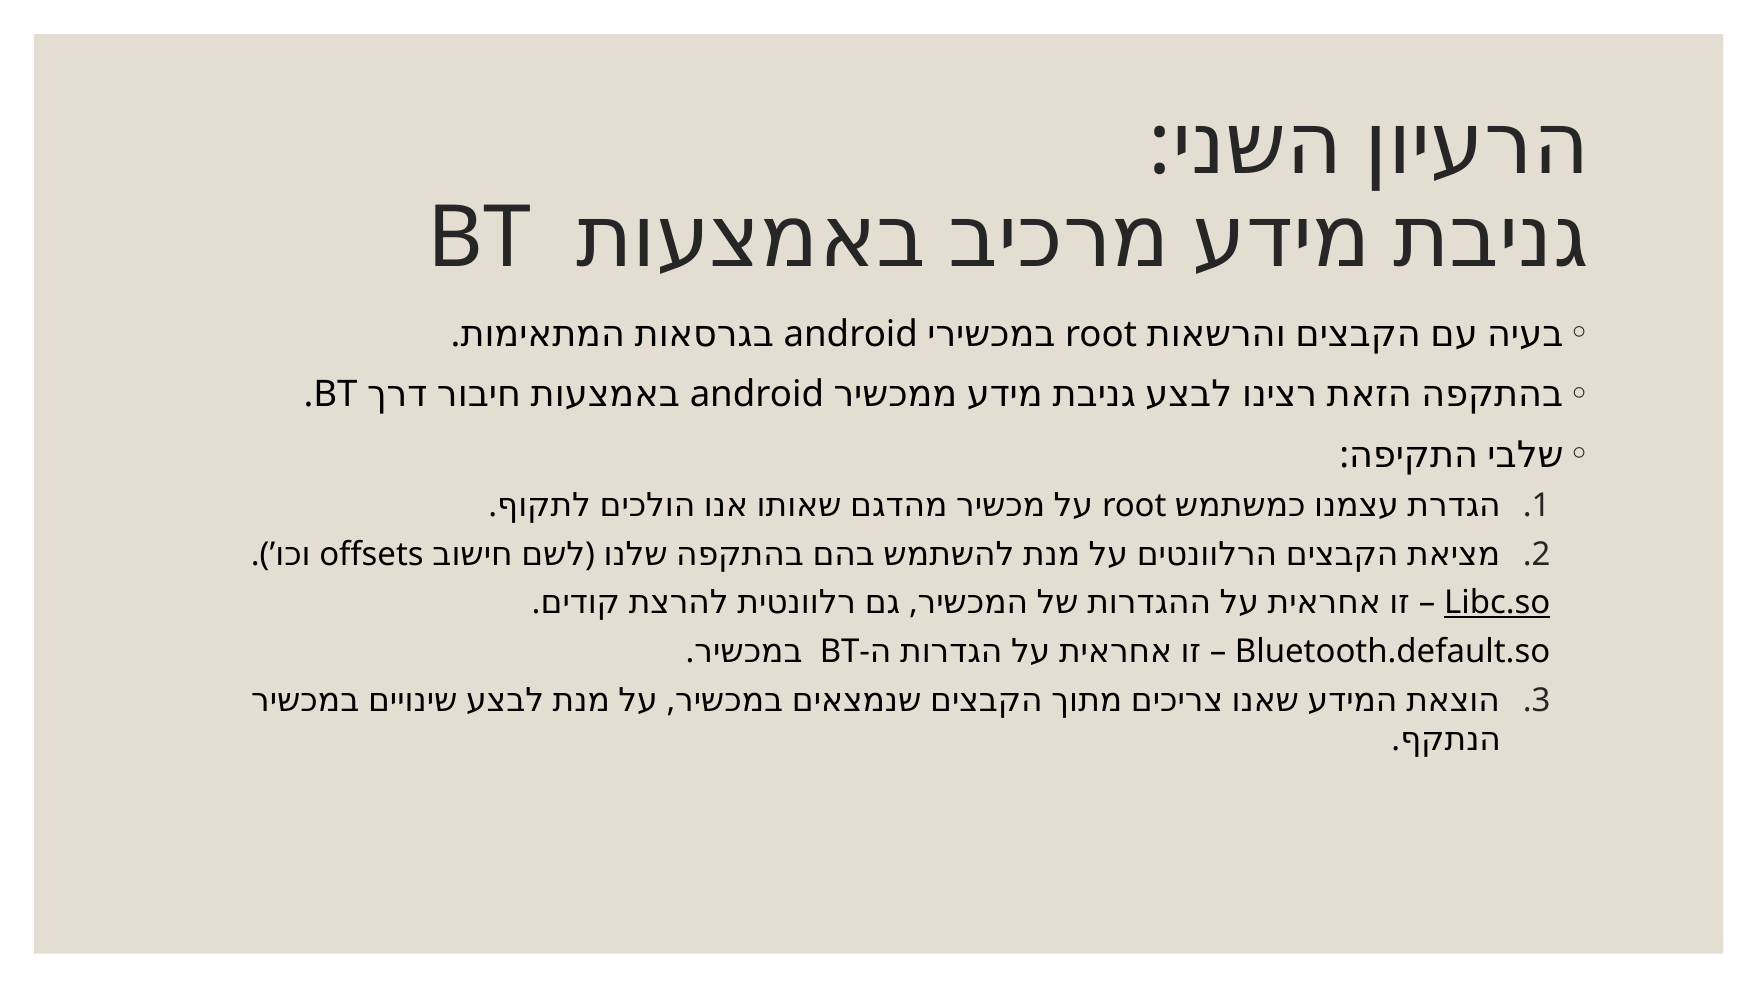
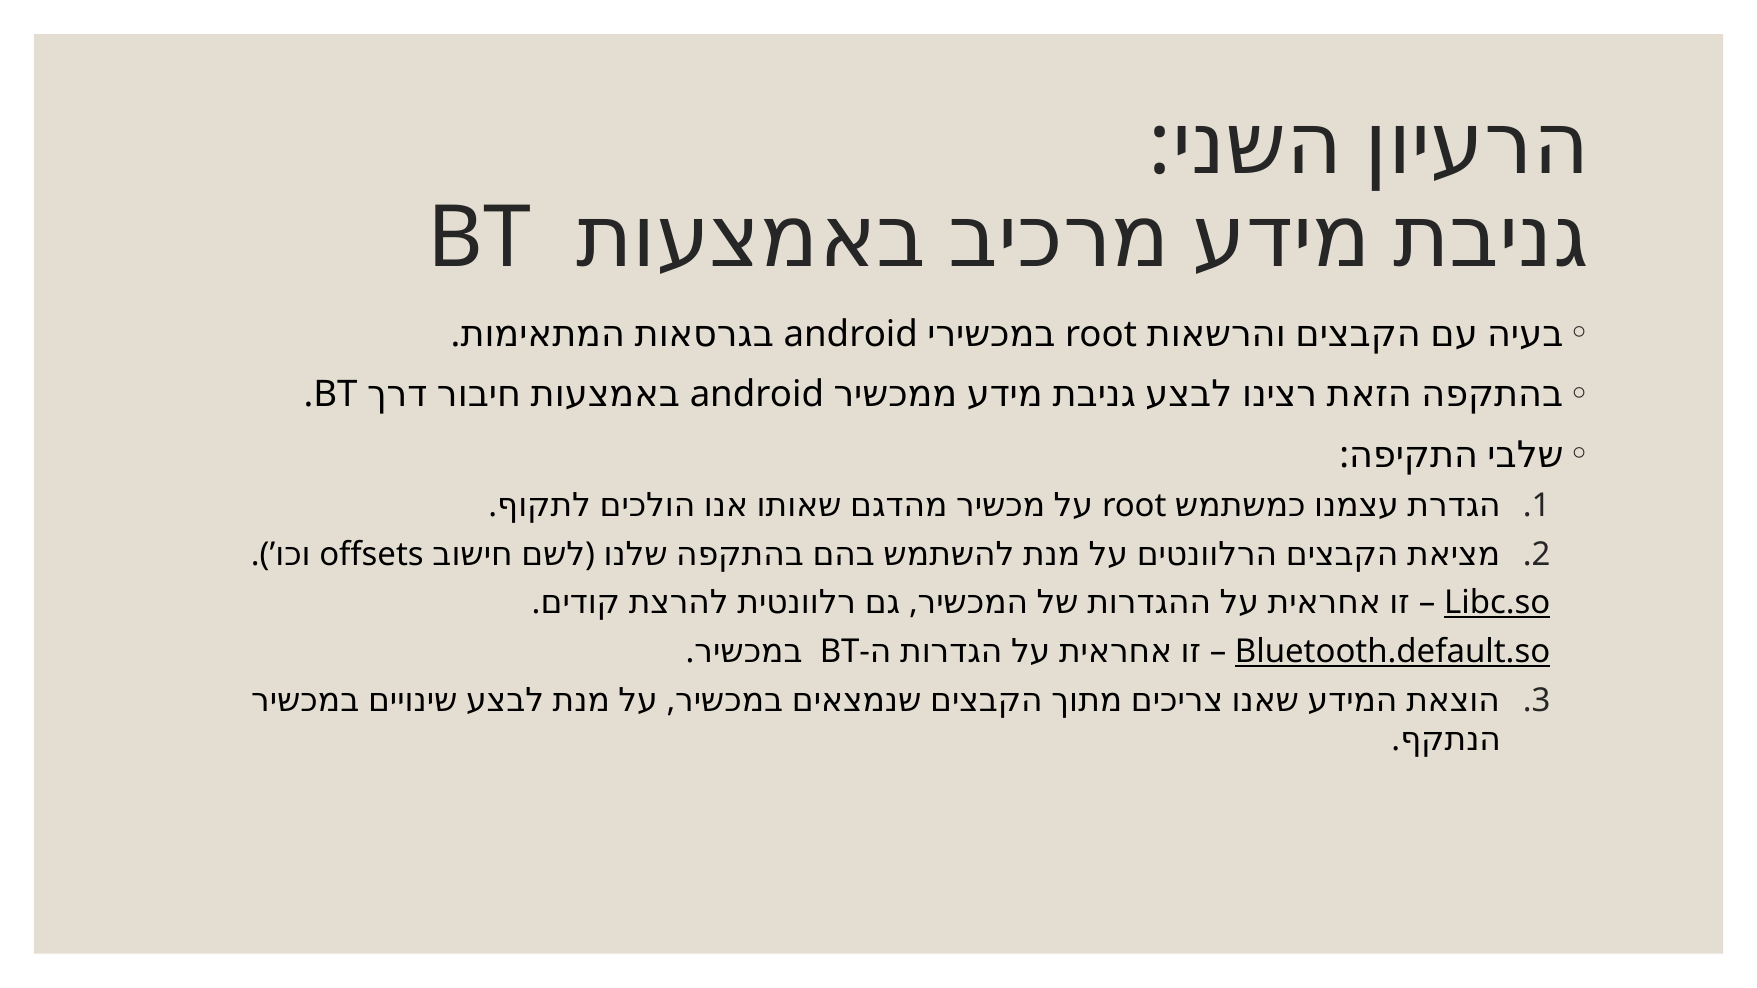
Bluetooth.default.so underline: none -> present
